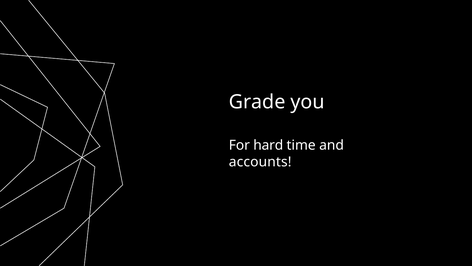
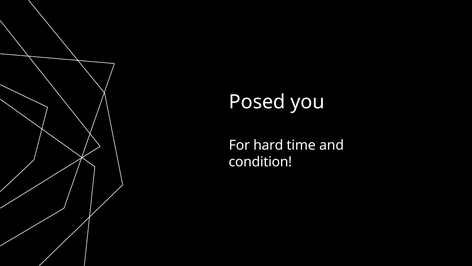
Grade: Grade -> Posed
accounts: accounts -> condition
